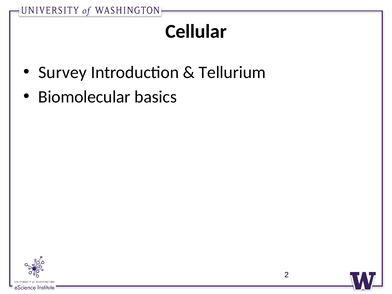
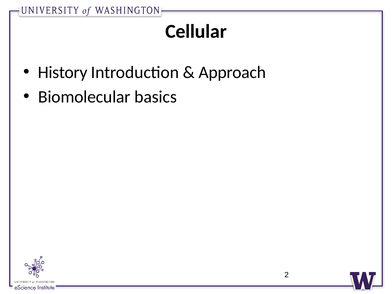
Survey: Survey -> History
Tellurium: Tellurium -> Approach
